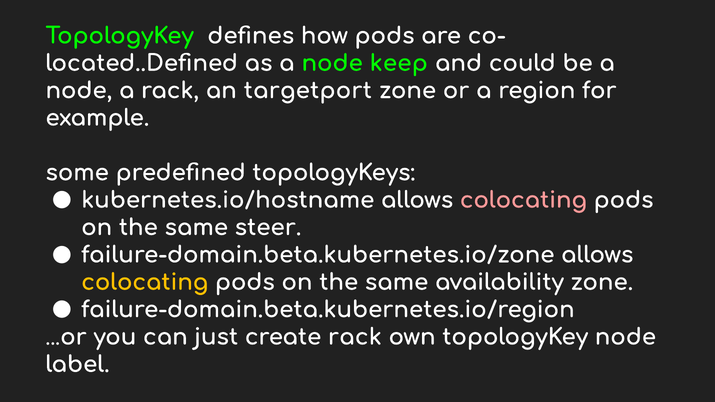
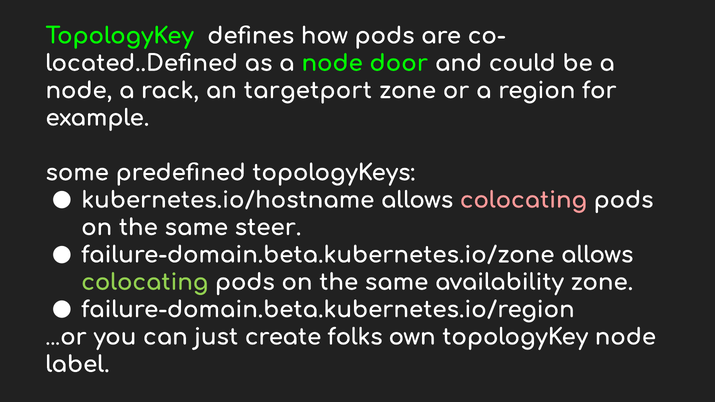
keep: keep -> door
colocating at (145, 282) colour: yellow -> light green
create rack: rack -> folks
